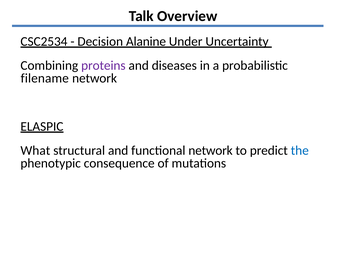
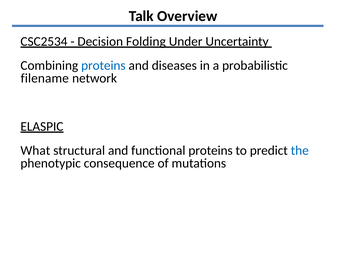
Alanine: Alanine -> Folding
proteins at (103, 65) colour: purple -> blue
functional network: network -> proteins
